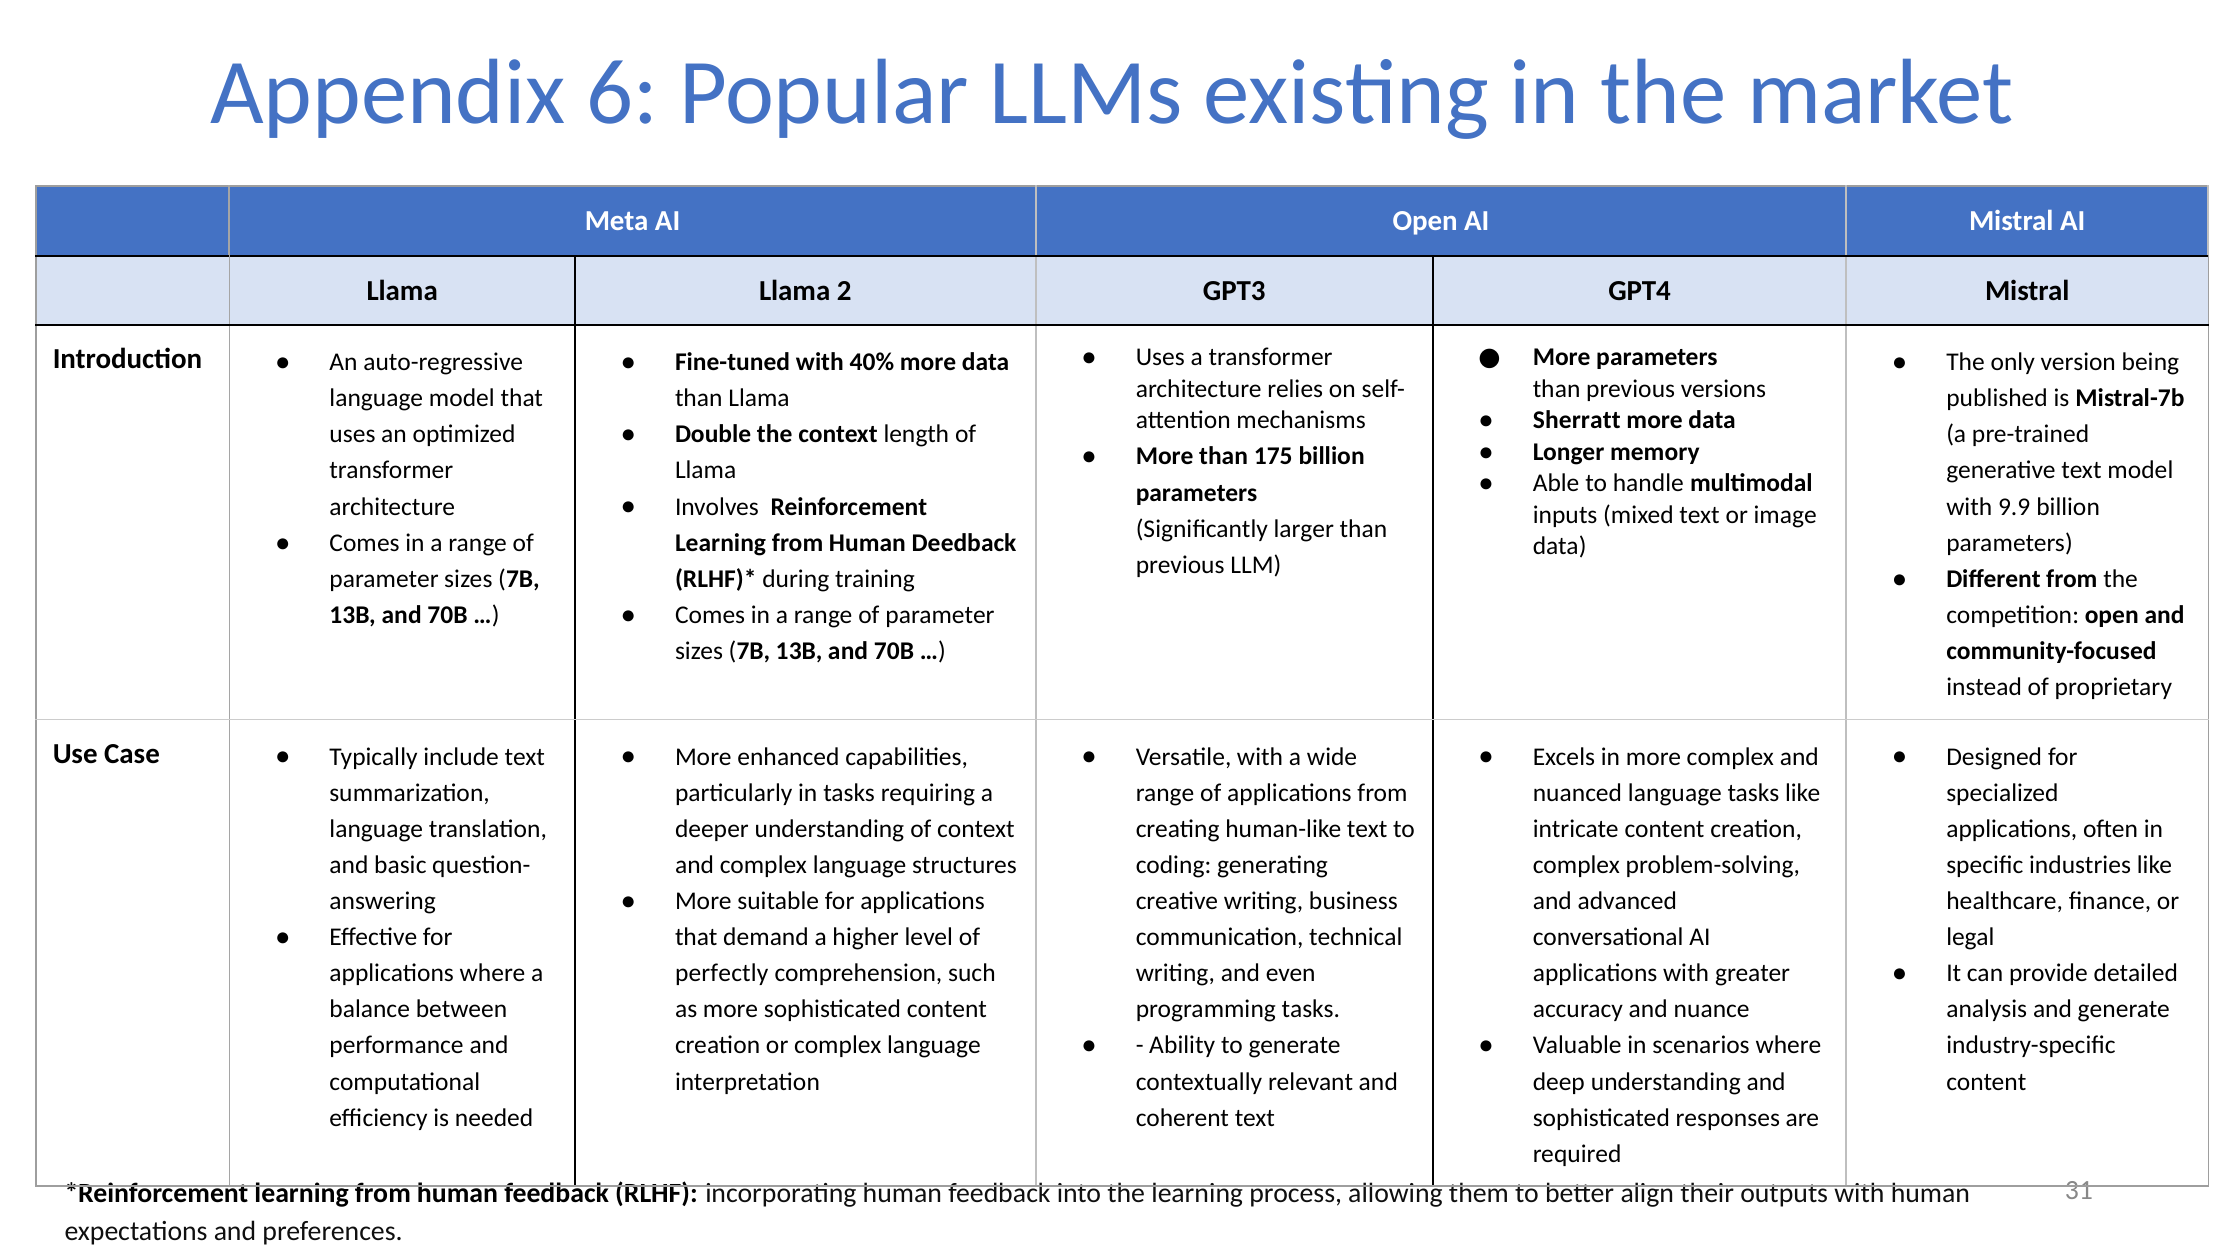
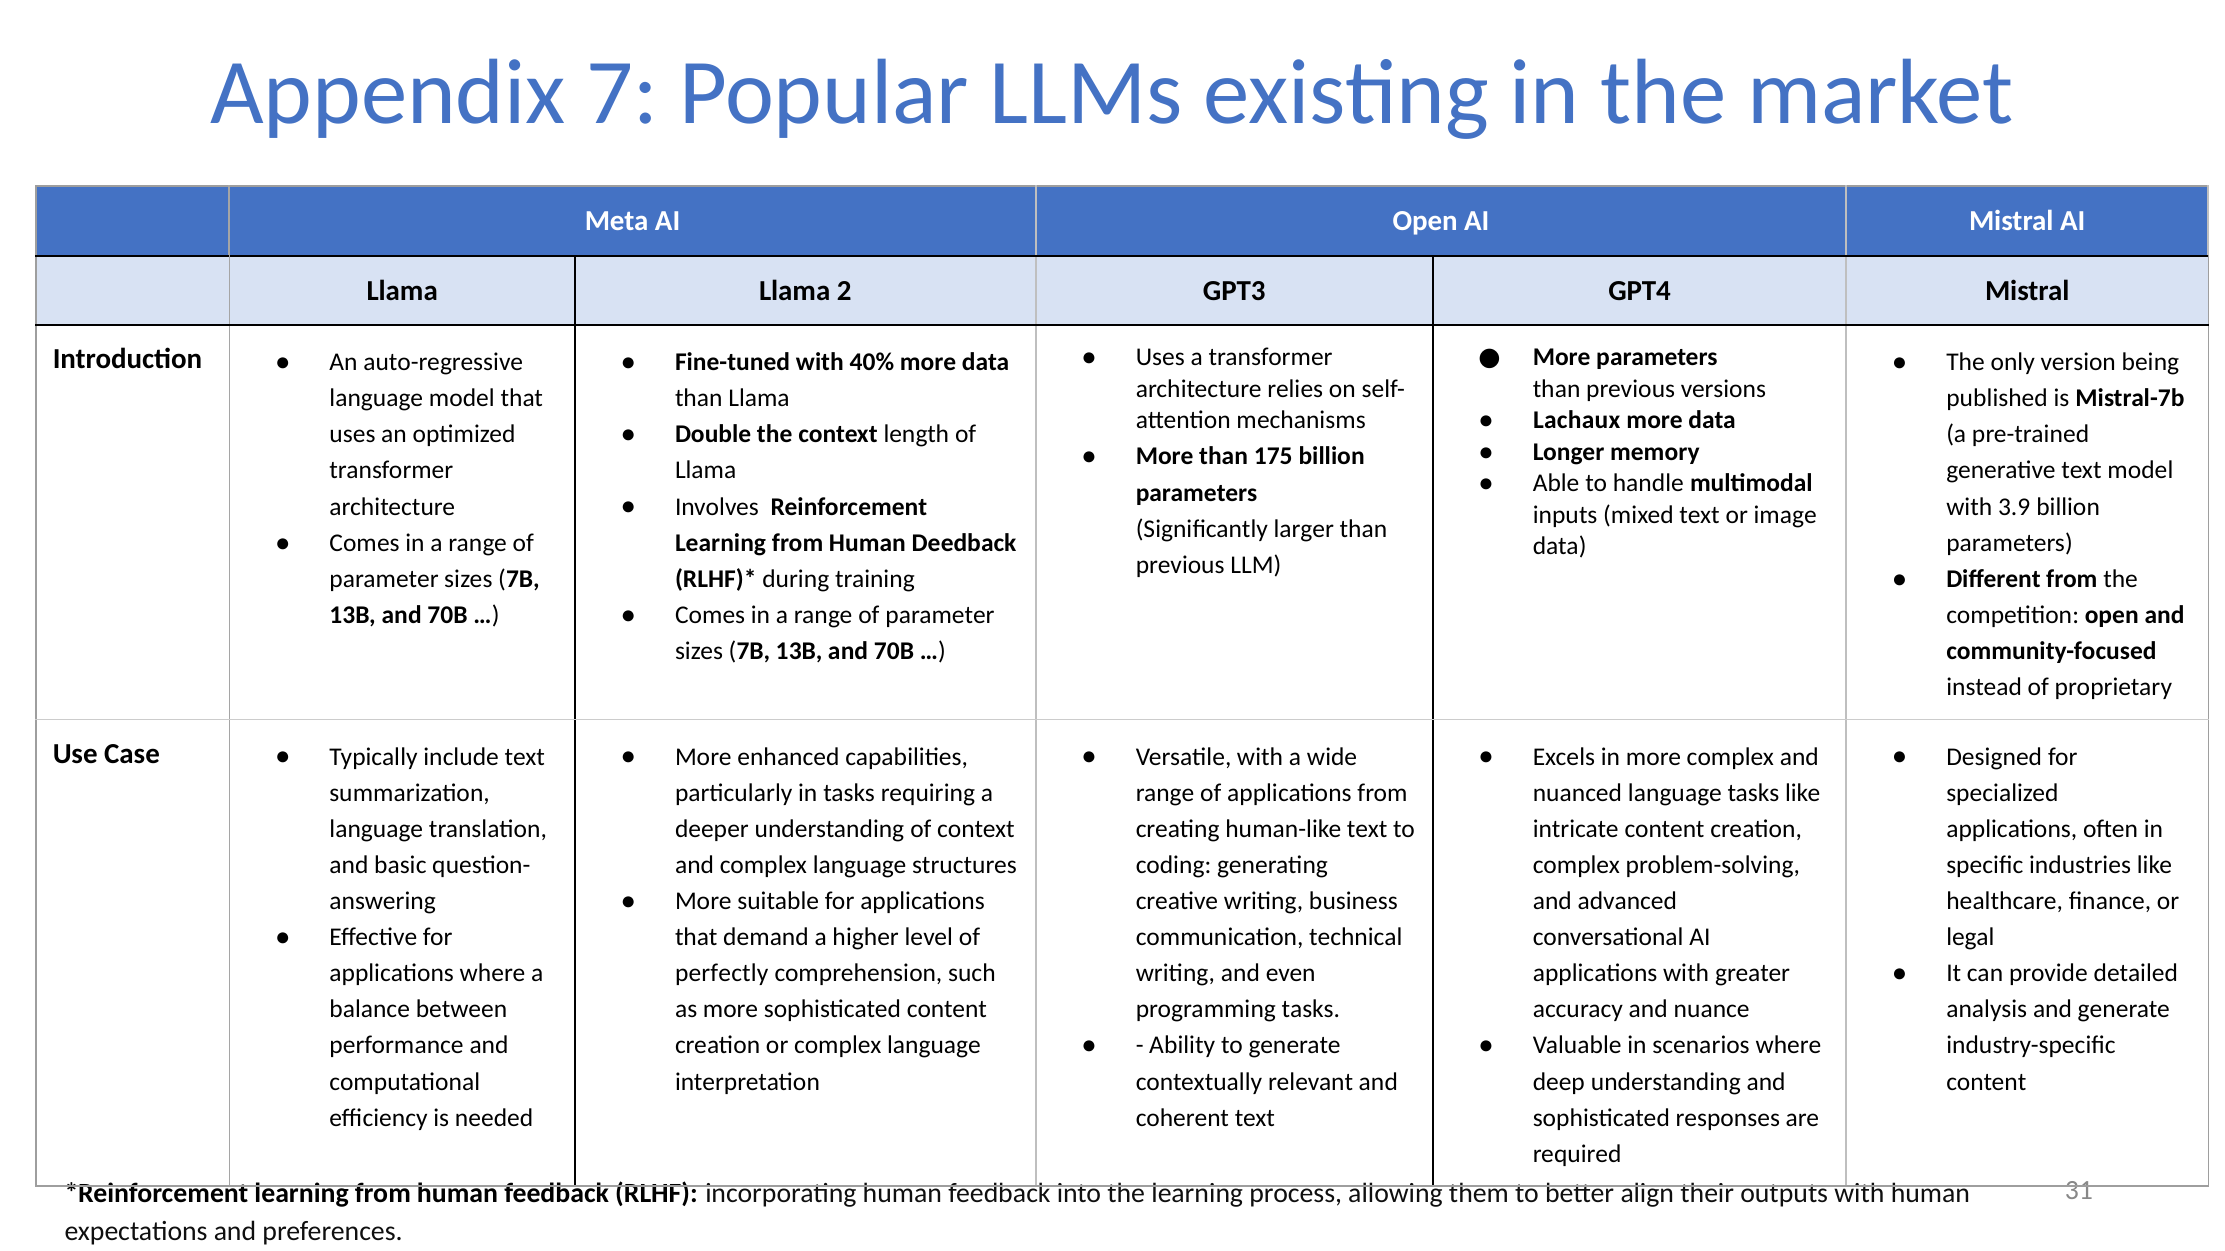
6: 6 -> 7
Sherratt: Sherratt -> Lachaux
9.9: 9.9 -> 3.9
